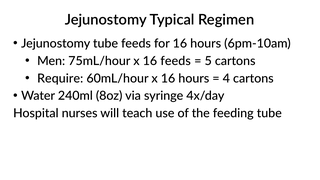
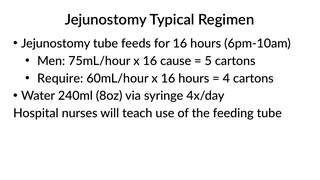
16 feeds: feeds -> cause
